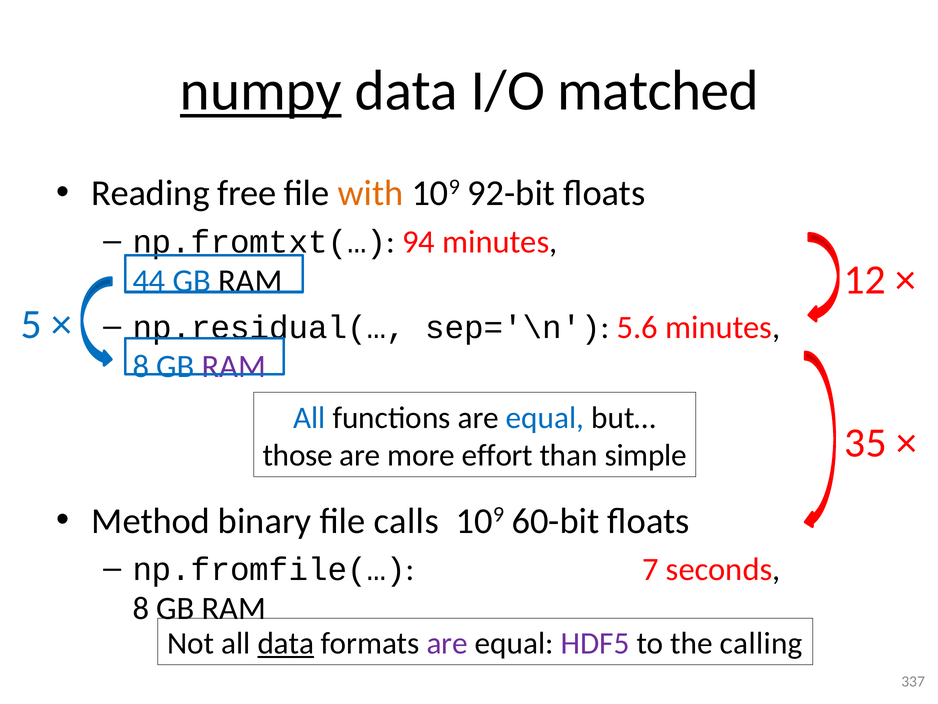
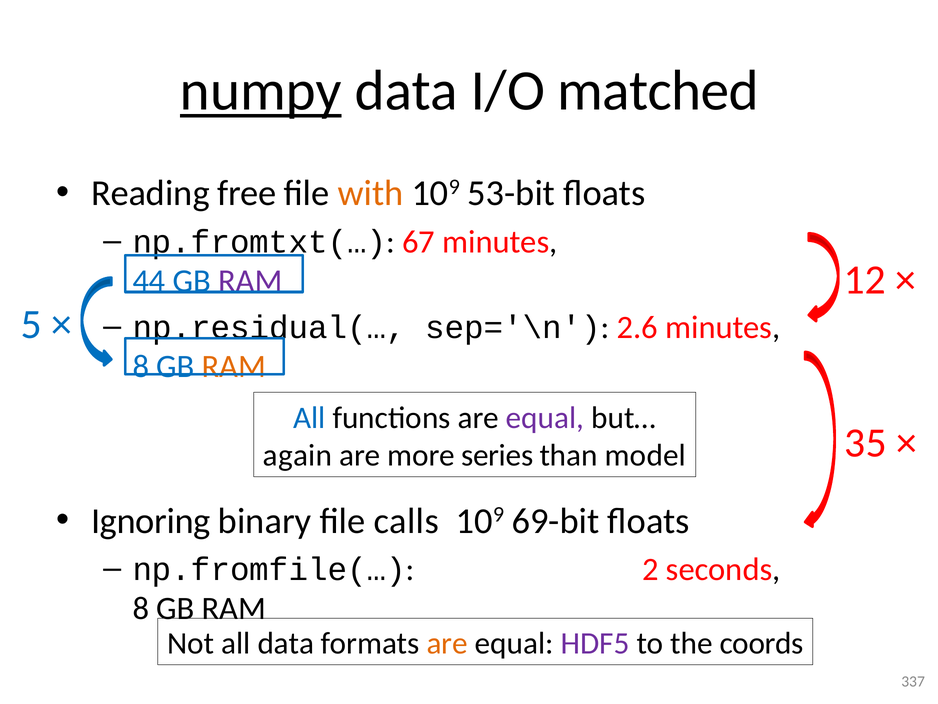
92-bit: 92-bit -> 53-bit
94: 94 -> 67
RAM at (250, 281) colour: black -> purple
5.6: 5.6 -> 2.6
RAM at (234, 366) colour: purple -> orange
equal at (545, 418) colour: blue -> purple
those: those -> again
effort: effort -> series
simple: simple -> model
Method: Method -> Ignoring
60-bit: 60-bit -> 69-bit
7: 7 -> 2
data at (286, 643) underline: present -> none
are at (447, 643) colour: purple -> orange
calling: calling -> coords
